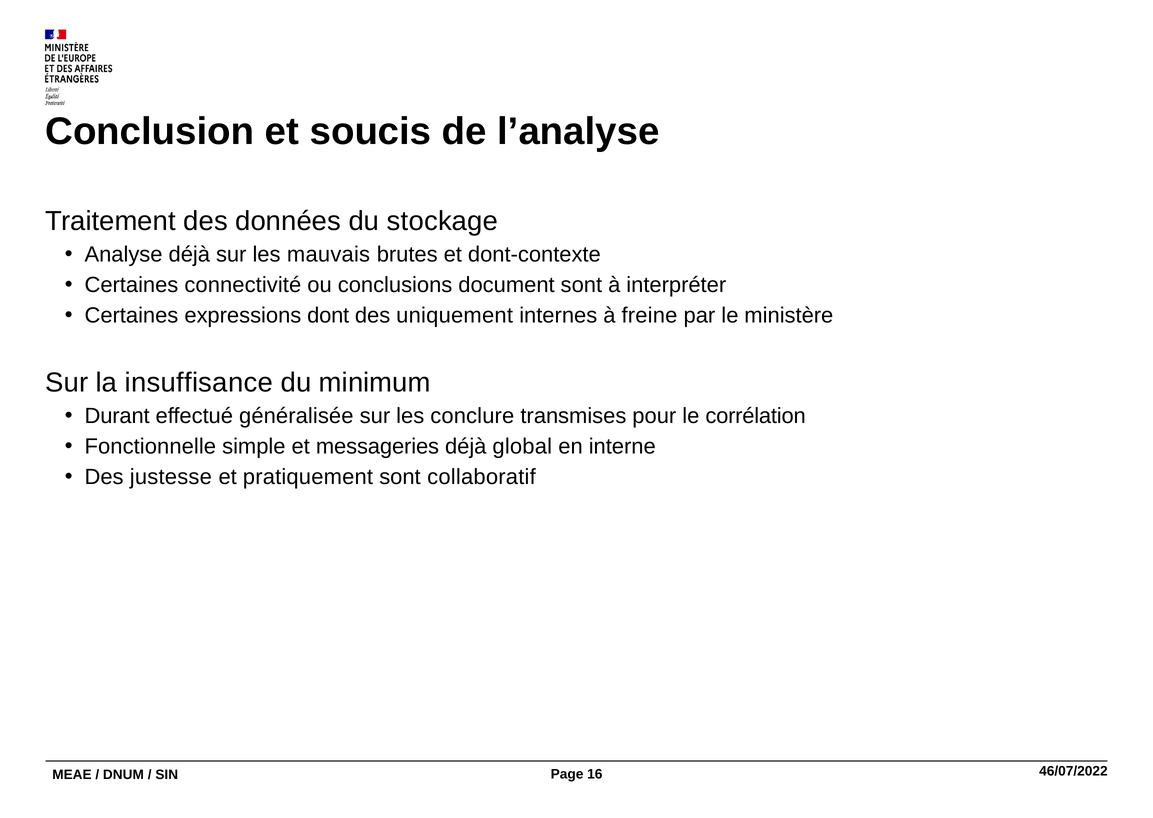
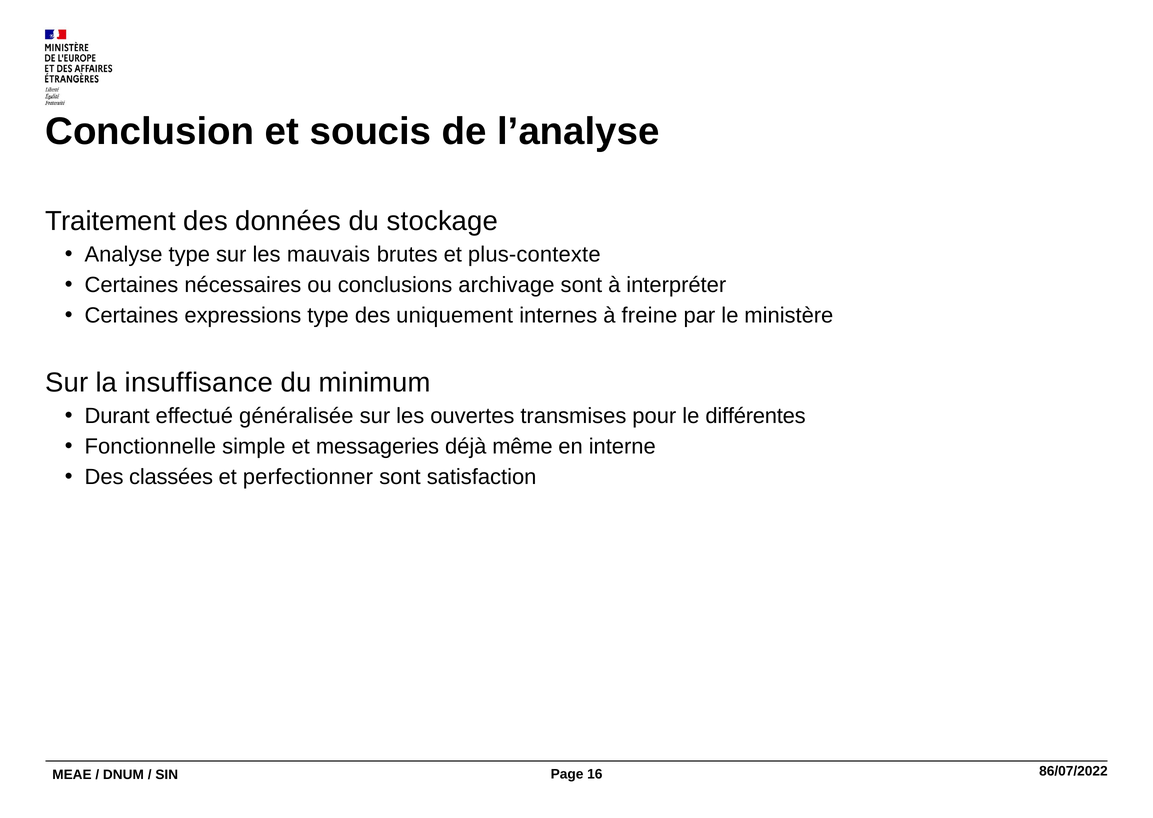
Analyse déjà: déjà -> type
dont-contexte: dont-contexte -> plus-contexte
connectivité: connectivité -> nécessaires
document: document -> archivage
expressions dont: dont -> type
conclure: conclure -> ouvertes
corrélation: corrélation -> différentes
global: global -> même
justesse: justesse -> classées
pratiquement: pratiquement -> perfectionner
collaboratif: collaboratif -> satisfaction
46/07/2022: 46/07/2022 -> 86/07/2022
